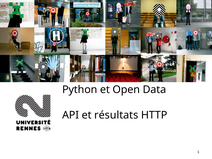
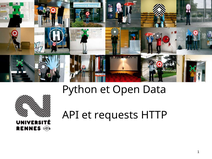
résultats: résultats -> requests
